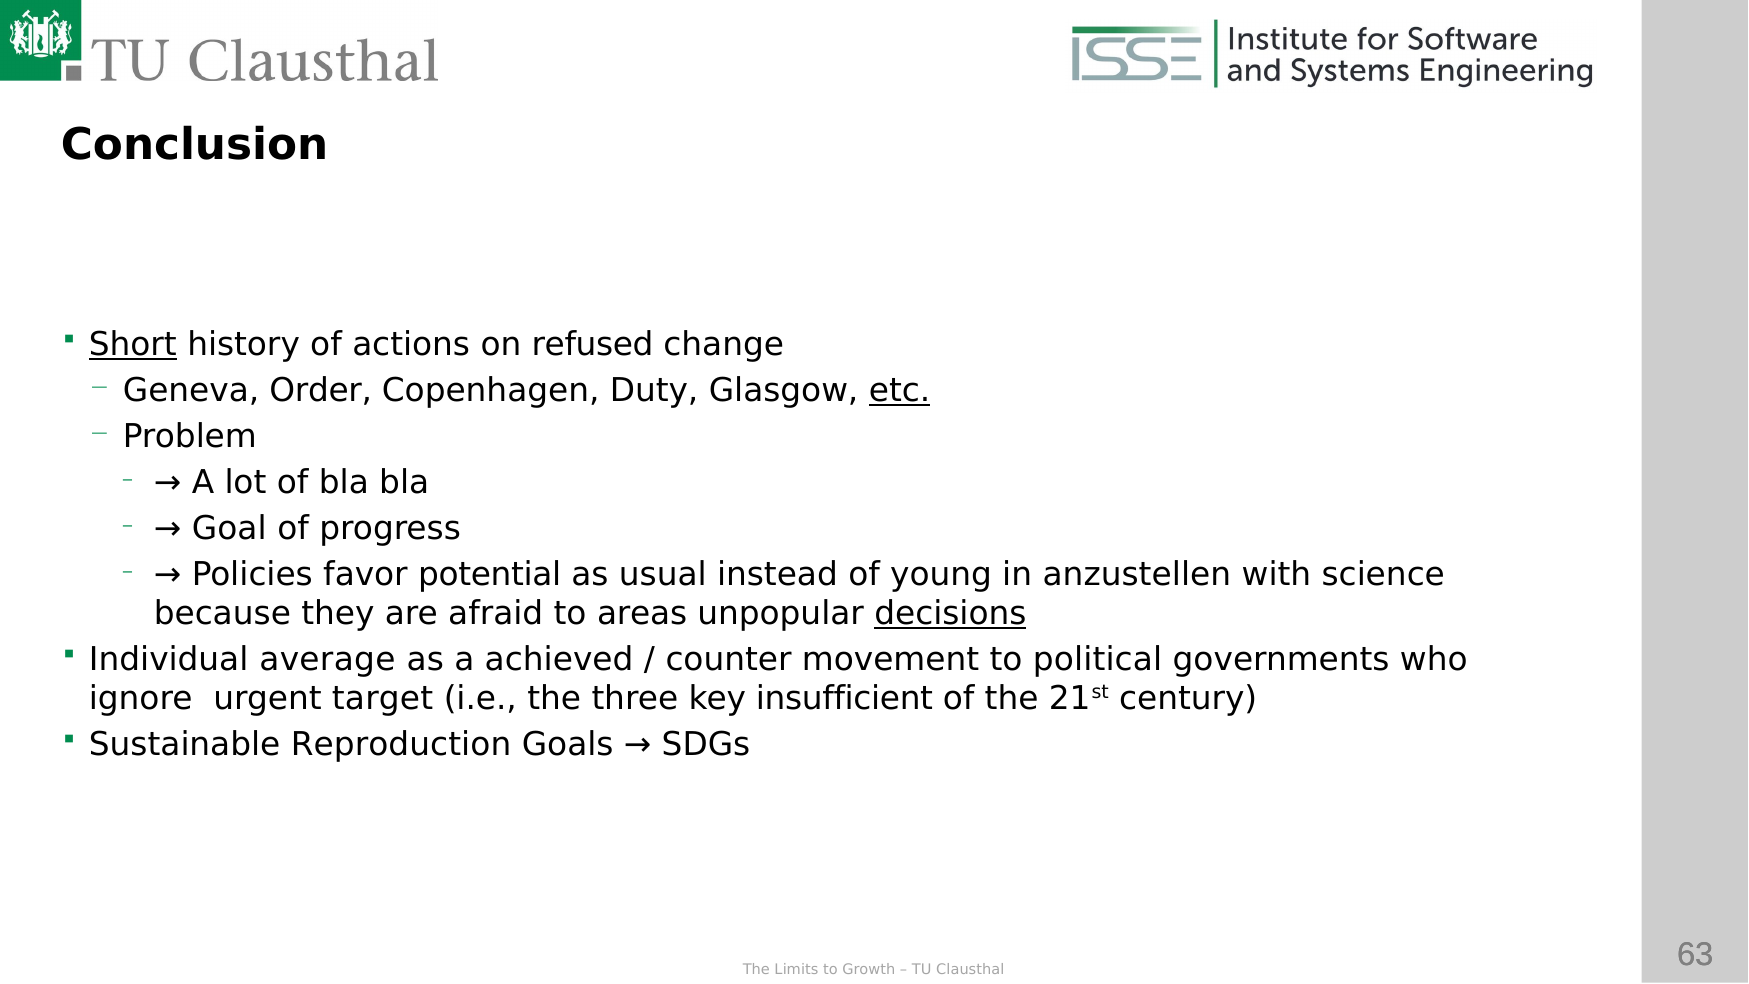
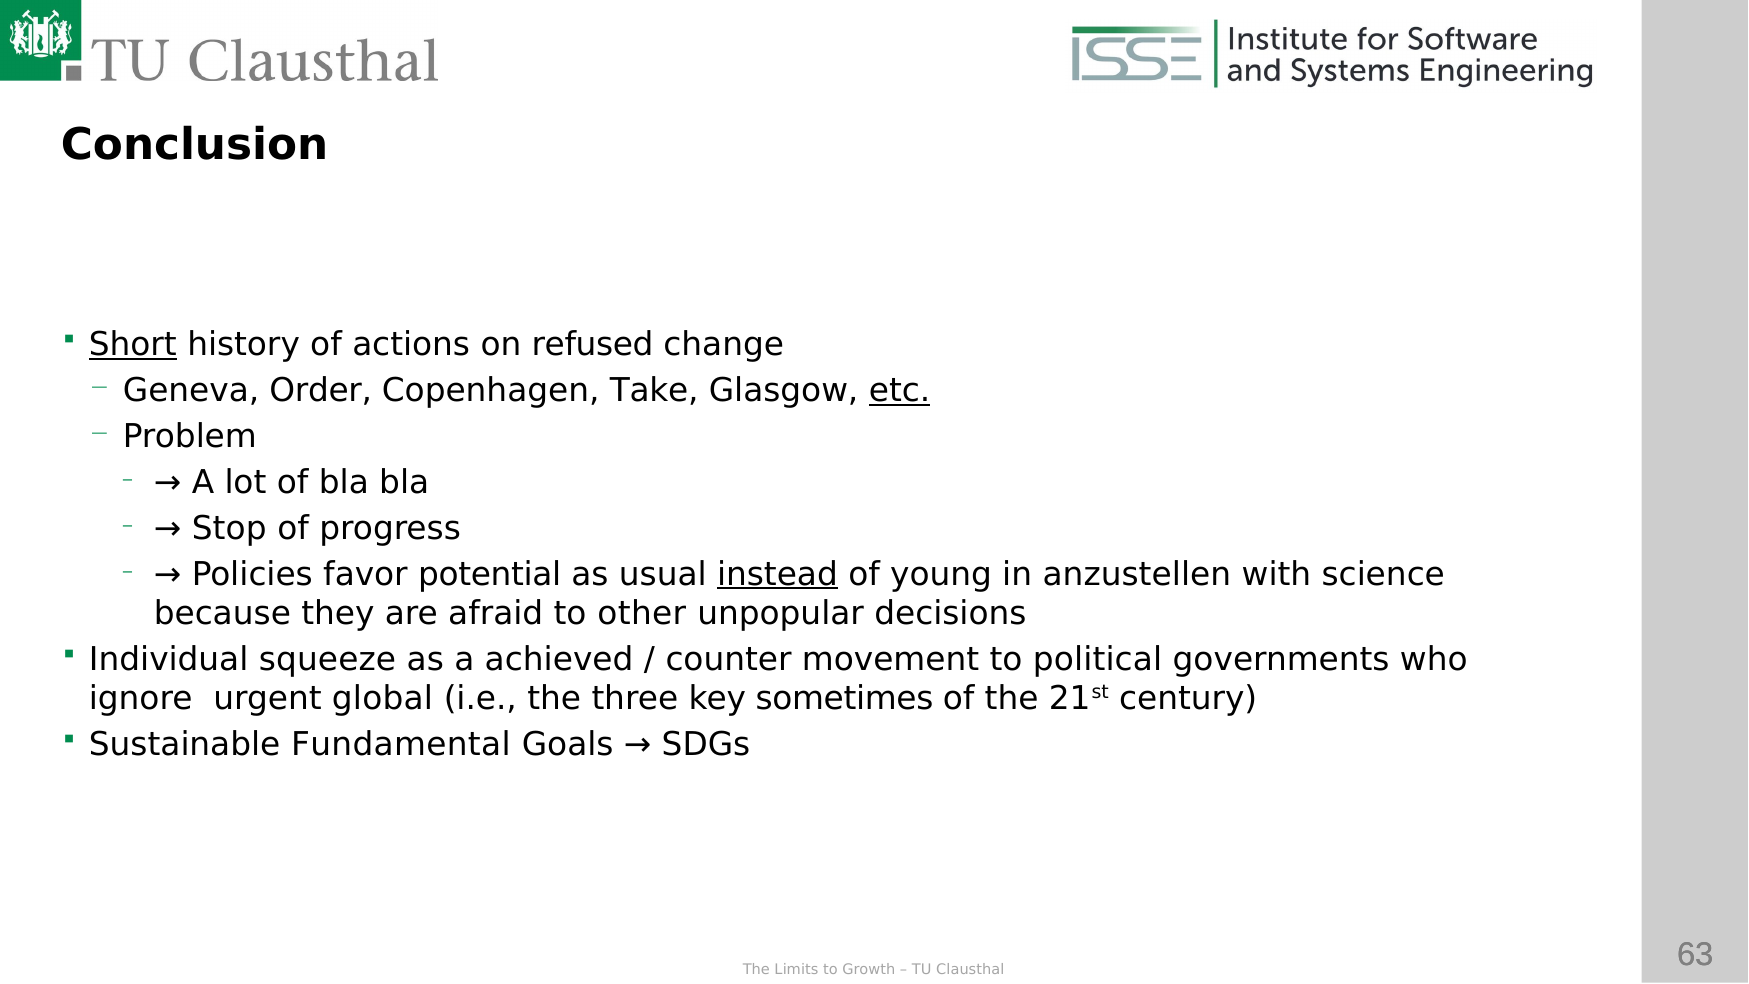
Duty: Duty -> Take
Goal: Goal -> Stop
instead underline: none -> present
areas: areas -> other
decisions underline: present -> none
average: average -> squeeze
target: target -> global
insufficient: insufficient -> sometimes
Reproduction: Reproduction -> Fundamental
